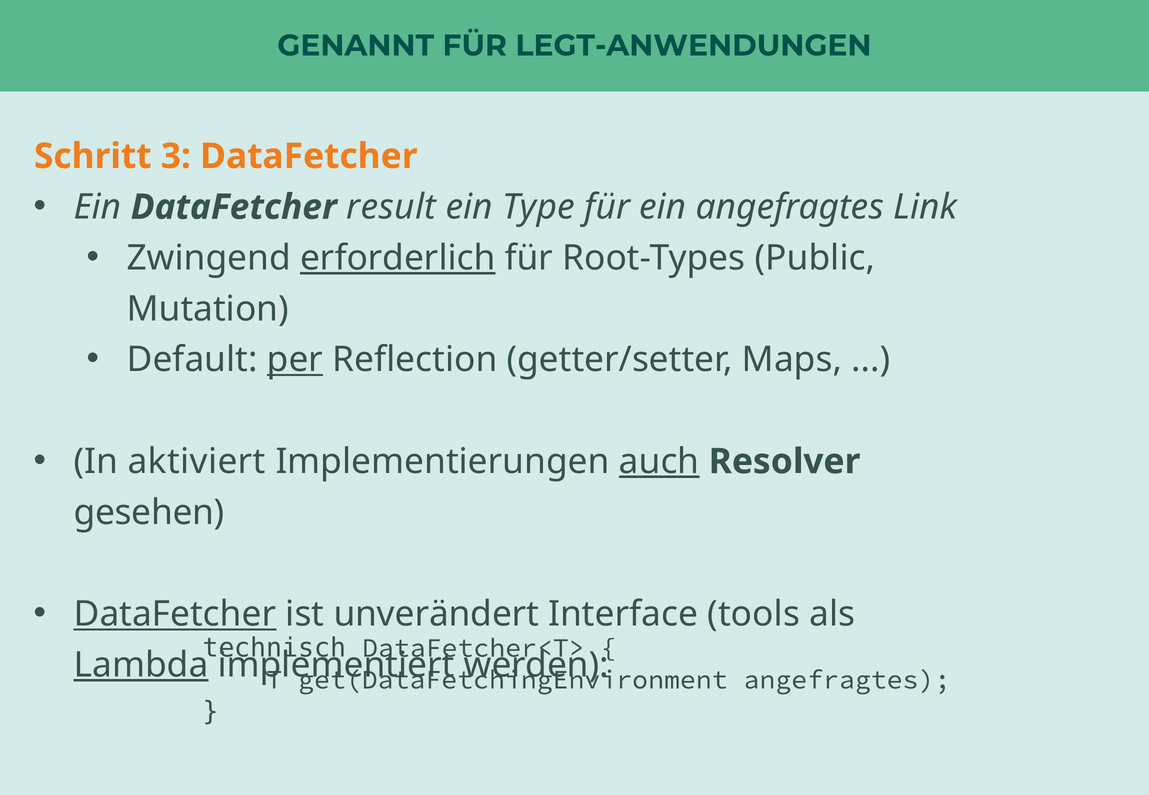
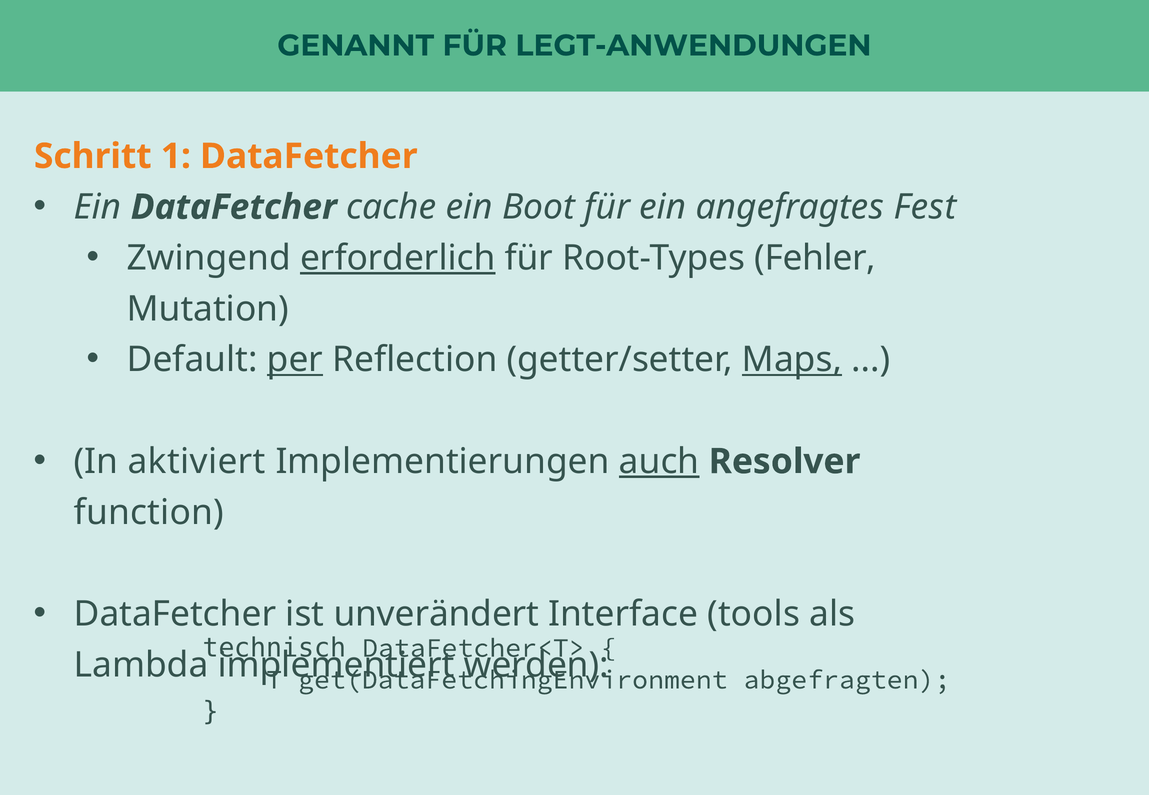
3: 3 -> 1
result: result -> cache
Type: Type -> Boot
Link: Link -> Fest
Public: Public -> Fehler
Maps underline: none -> present
gesehen: gesehen -> function
DataFetcher at (175, 615) underline: present -> none
Lambda underline: present -> none
angefragtes at (847, 680): angefragtes -> abgefragten
